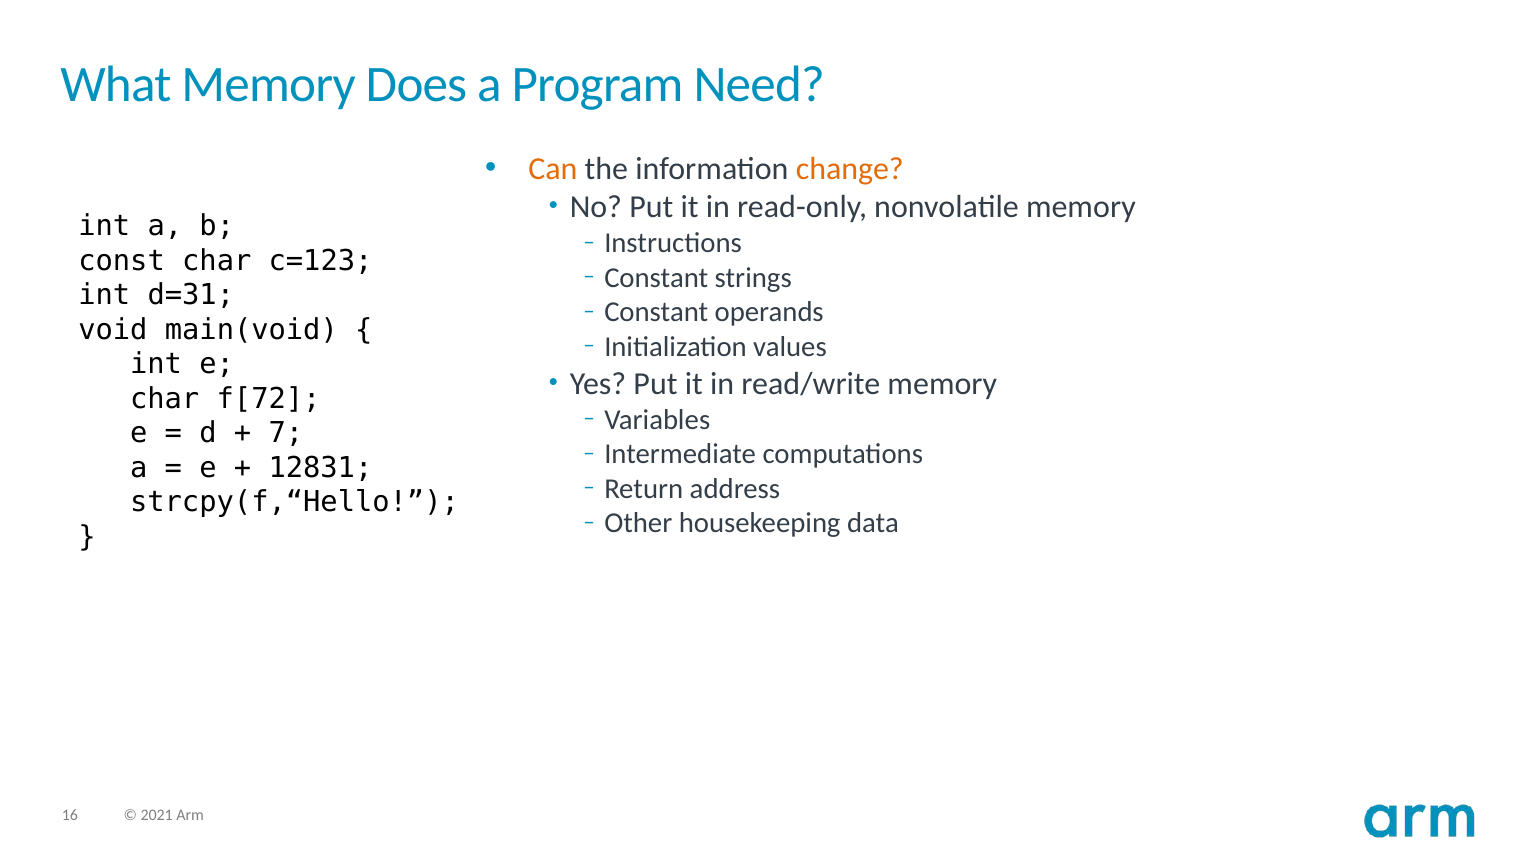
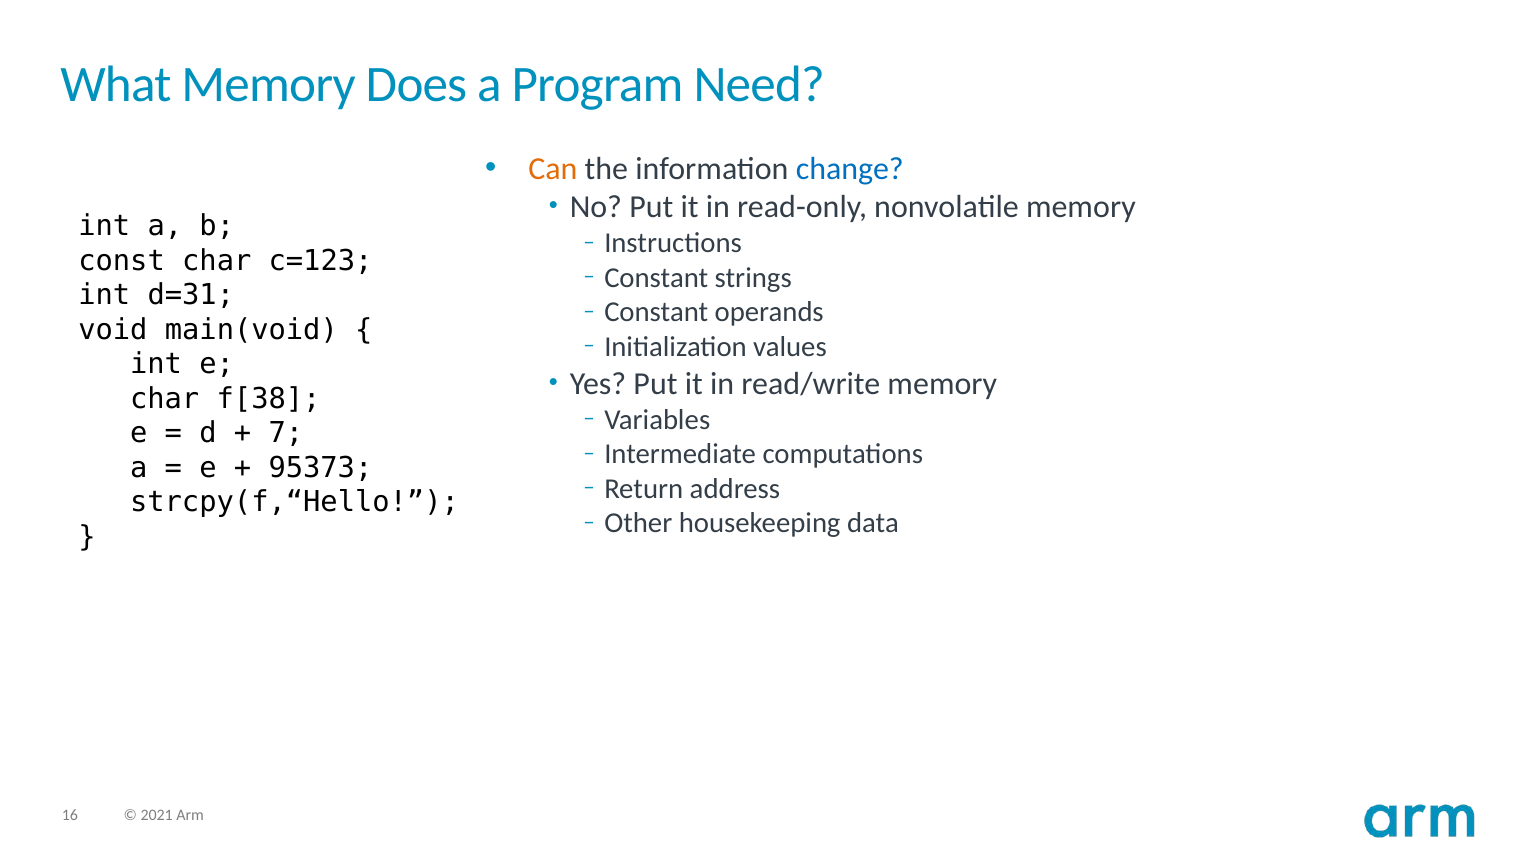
change colour: orange -> blue
f[72: f[72 -> f[38
12831: 12831 -> 95373
